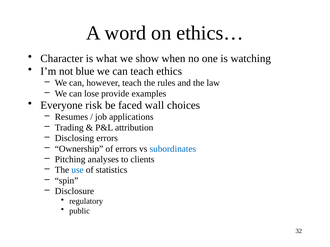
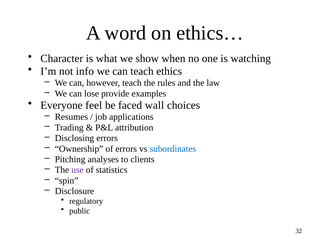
blue: blue -> info
risk: risk -> feel
use colour: blue -> purple
